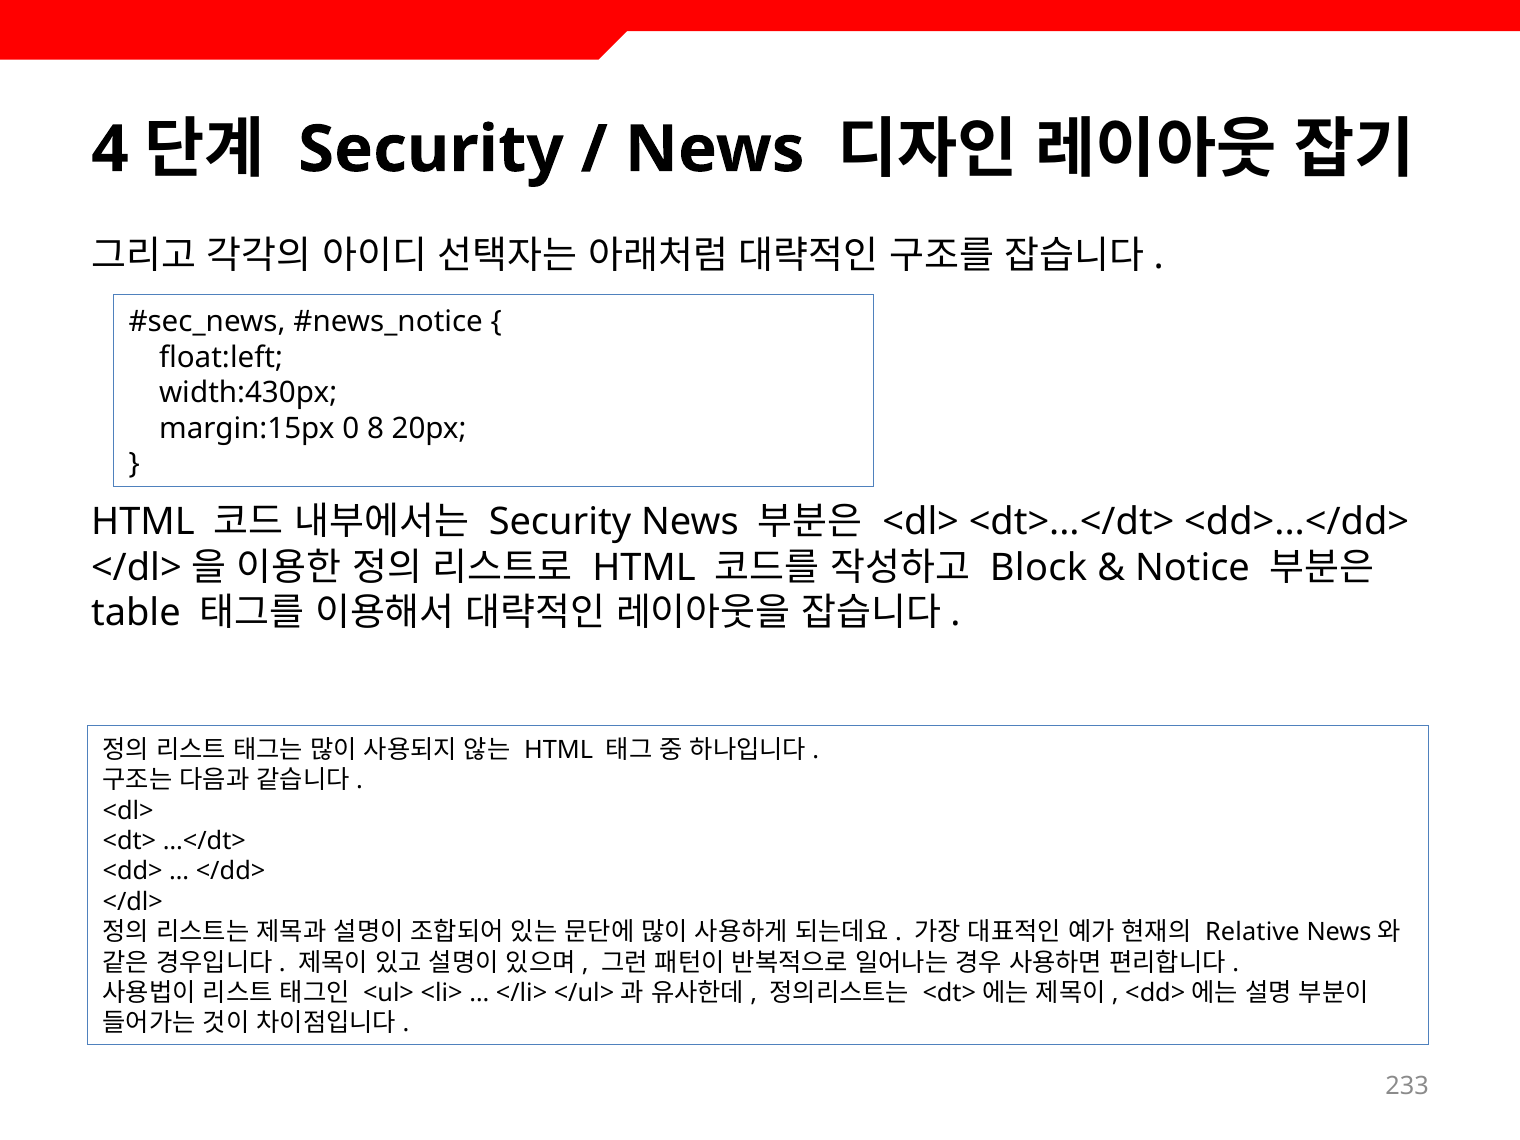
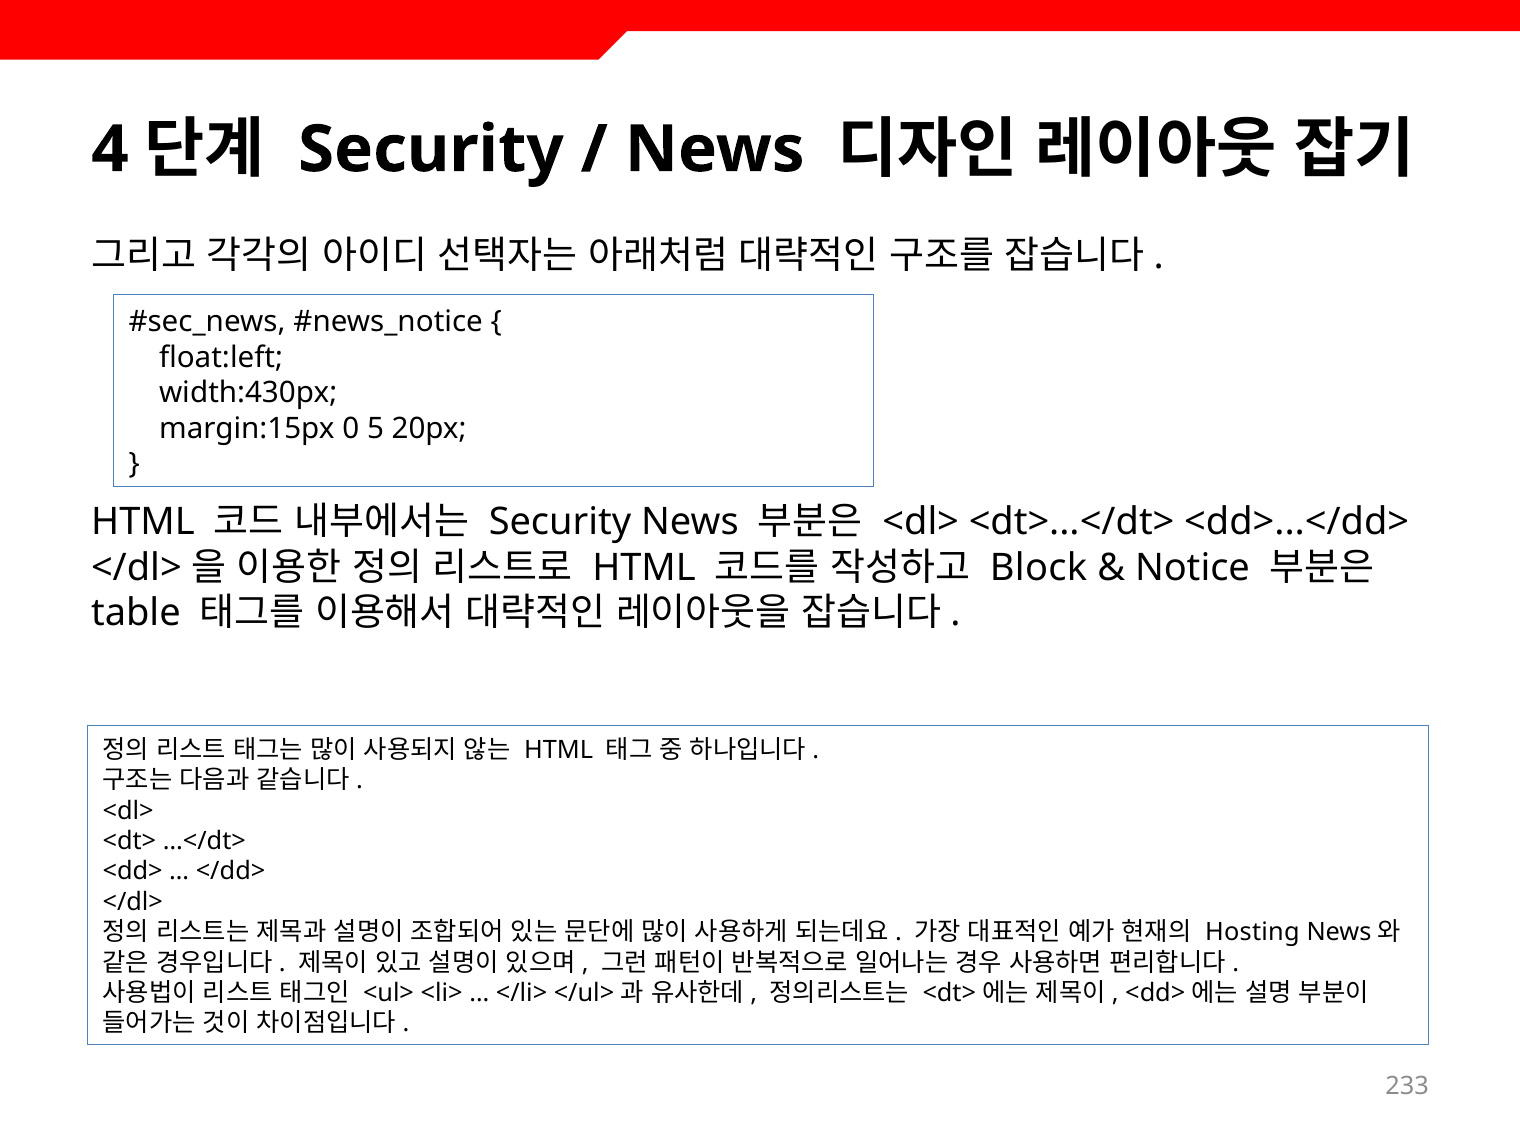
8: 8 -> 5
Relative: Relative -> Hosting
